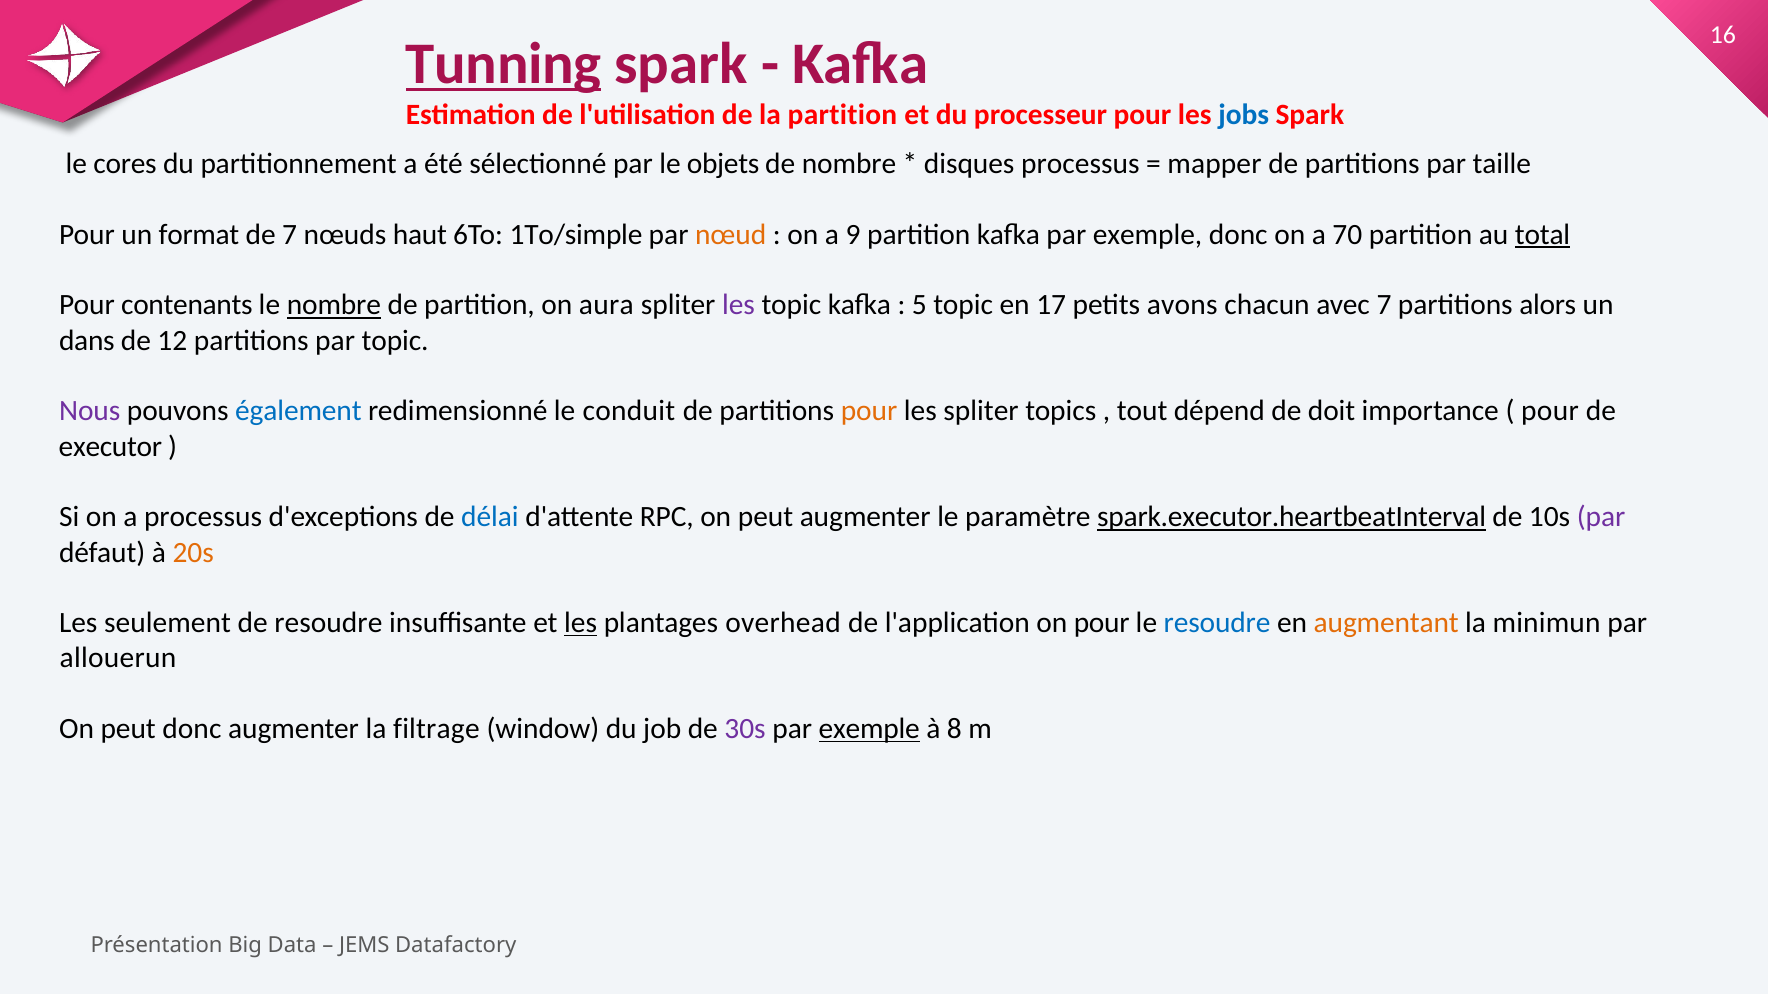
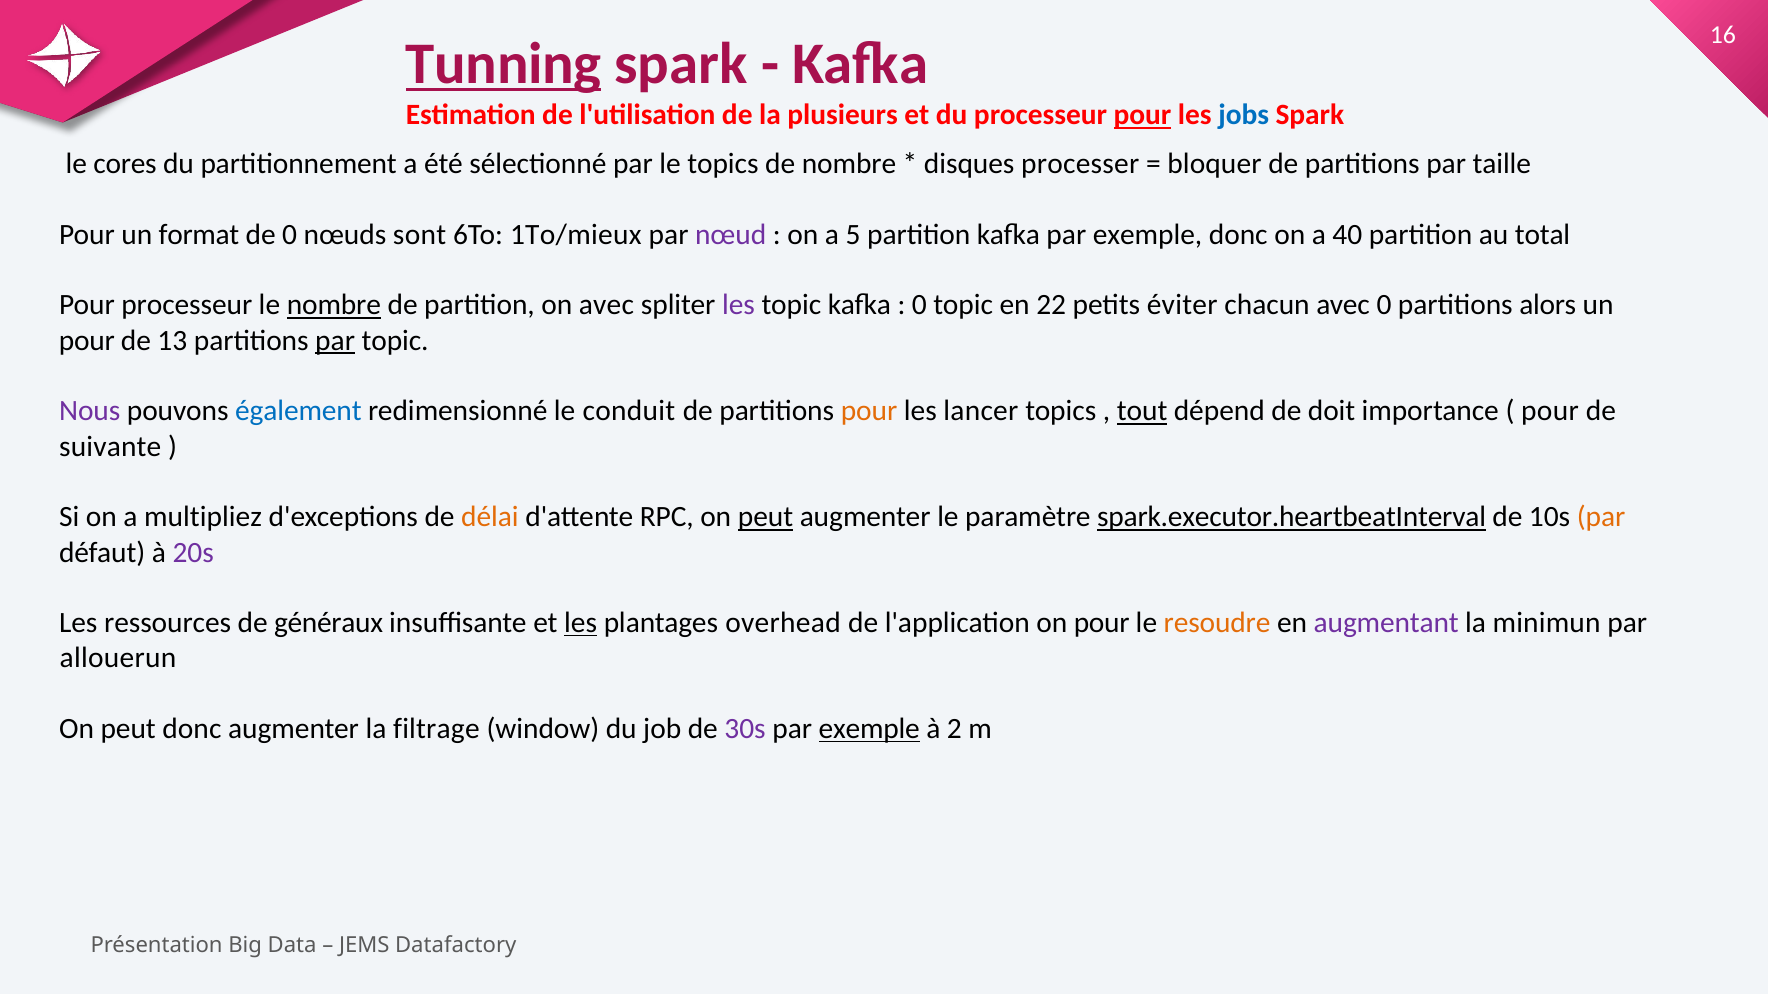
la partition: partition -> plusieurs
pour at (1142, 115) underline: none -> present
le objets: objets -> topics
disques processus: processus -> processer
mapper: mapper -> bloquer
de 7: 7 -> 0
haut: haut -> sont
1To/simple: 1To/simple -> 1To/mieux
nœud colour: orange -> purple
9: 9 -> 5
70: 70 -> 40
total underline: present -> none
Pour contenants: contenants -> processeur
on aura: aura -> avec
5 at (919, 305): 5 -> 0
17: 17 -> 22
avons: avons -> éviter
avec 7: 7 -> 0
dans at (87, 341): dans -> pour
12: 12 -> 13
par at (335, 341) underline: none -> present
les spliter: spliter -> lancer
tout underline: none -> present
executor: executor -> suivante
a processus: processus -> multipliez
délai colour: blue -> orange
peut at (765, 517) underline: none -> present
par at (1601, 517) colour: purple -> orange
20s colour: orange -> purple
seulement: seulement -> ressources
de resoudre: resoudre -> généraux
resoudre at (1217, 623) colour: blue -> orange
augmentant colour: orange -> purple
8: 8 -> 2
